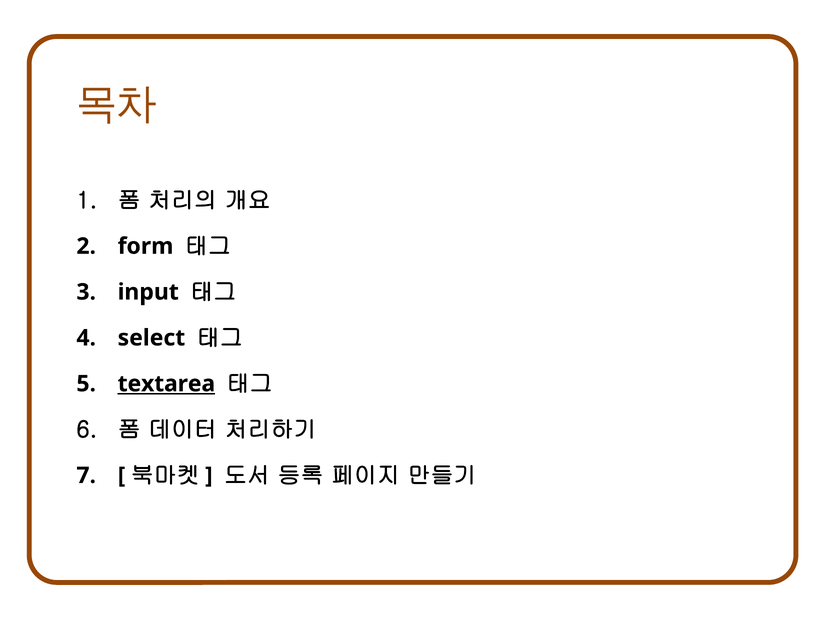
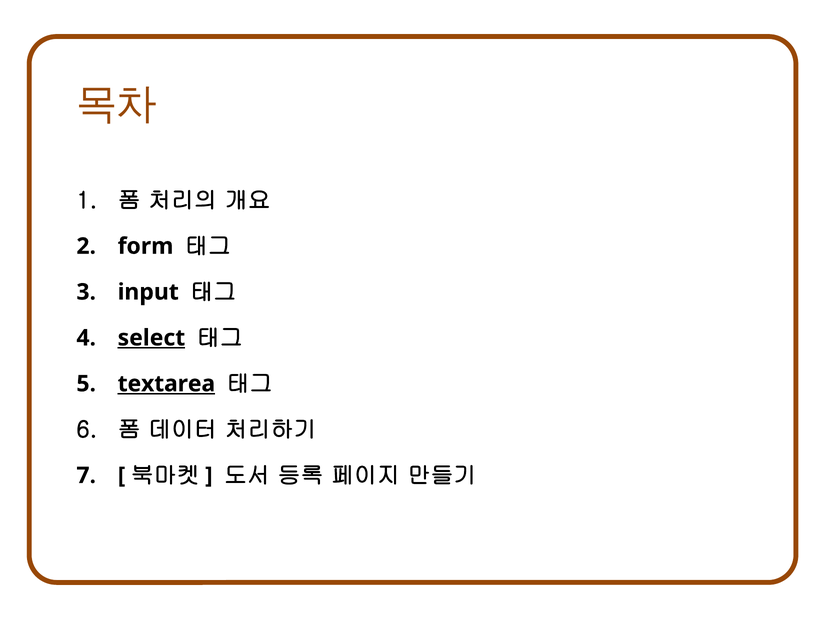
select underline: none -> present
